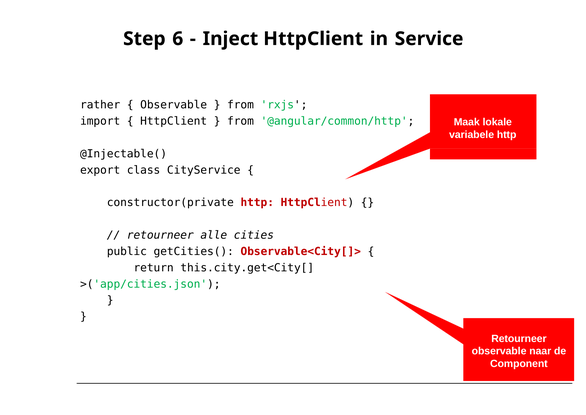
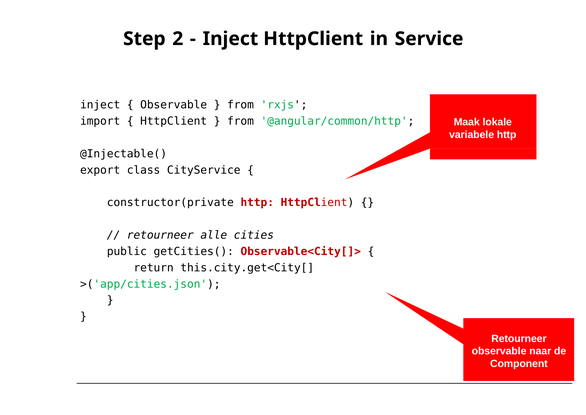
6: 6 -> 2
rather at (100, 105): rather -> inject
